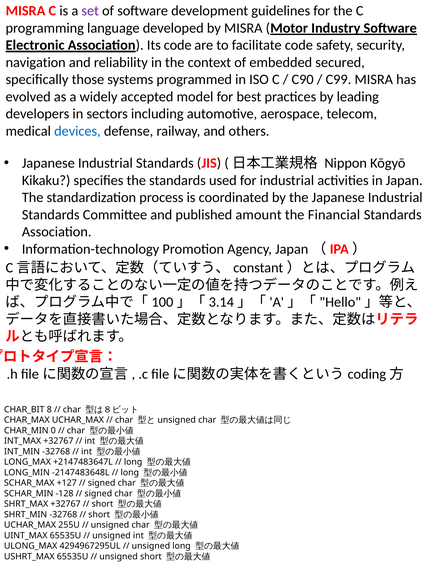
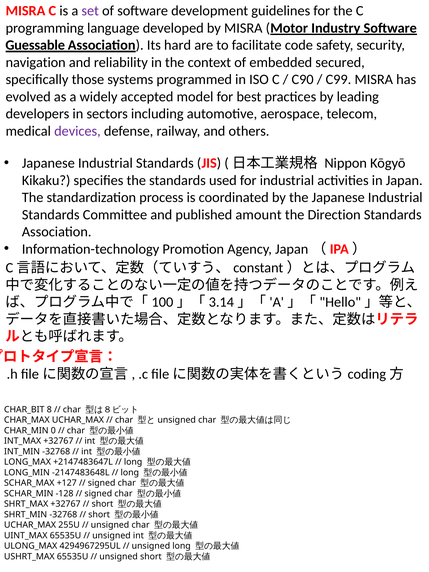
Electronic: Electronic -> Guessable
Its code: code -> hard
devices colour: blue -> purple
Financial: Financial -> Direction
